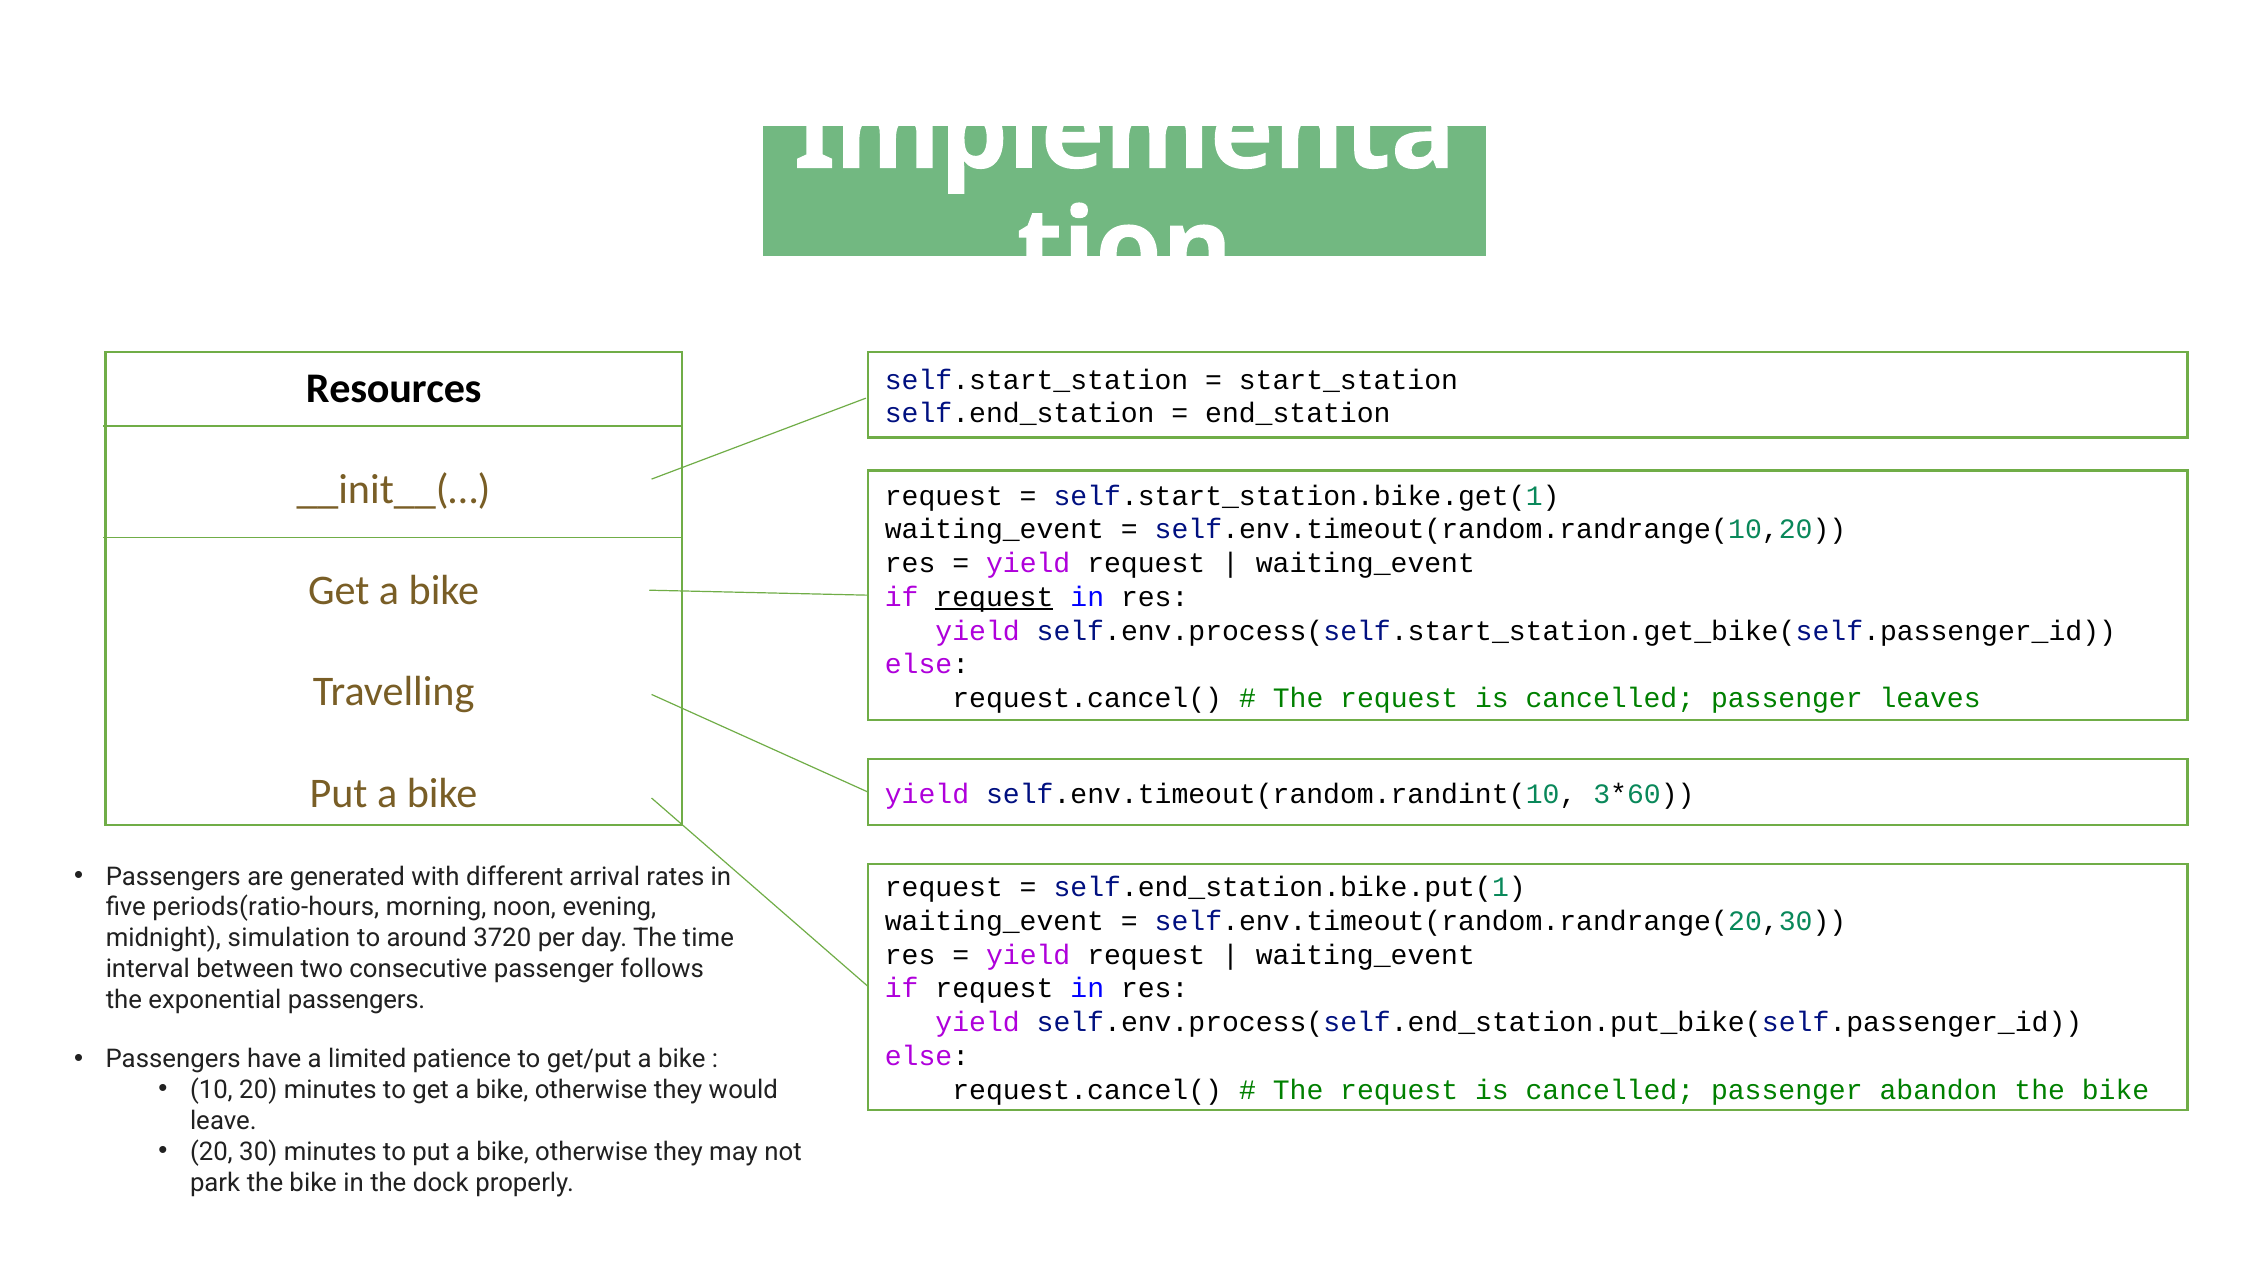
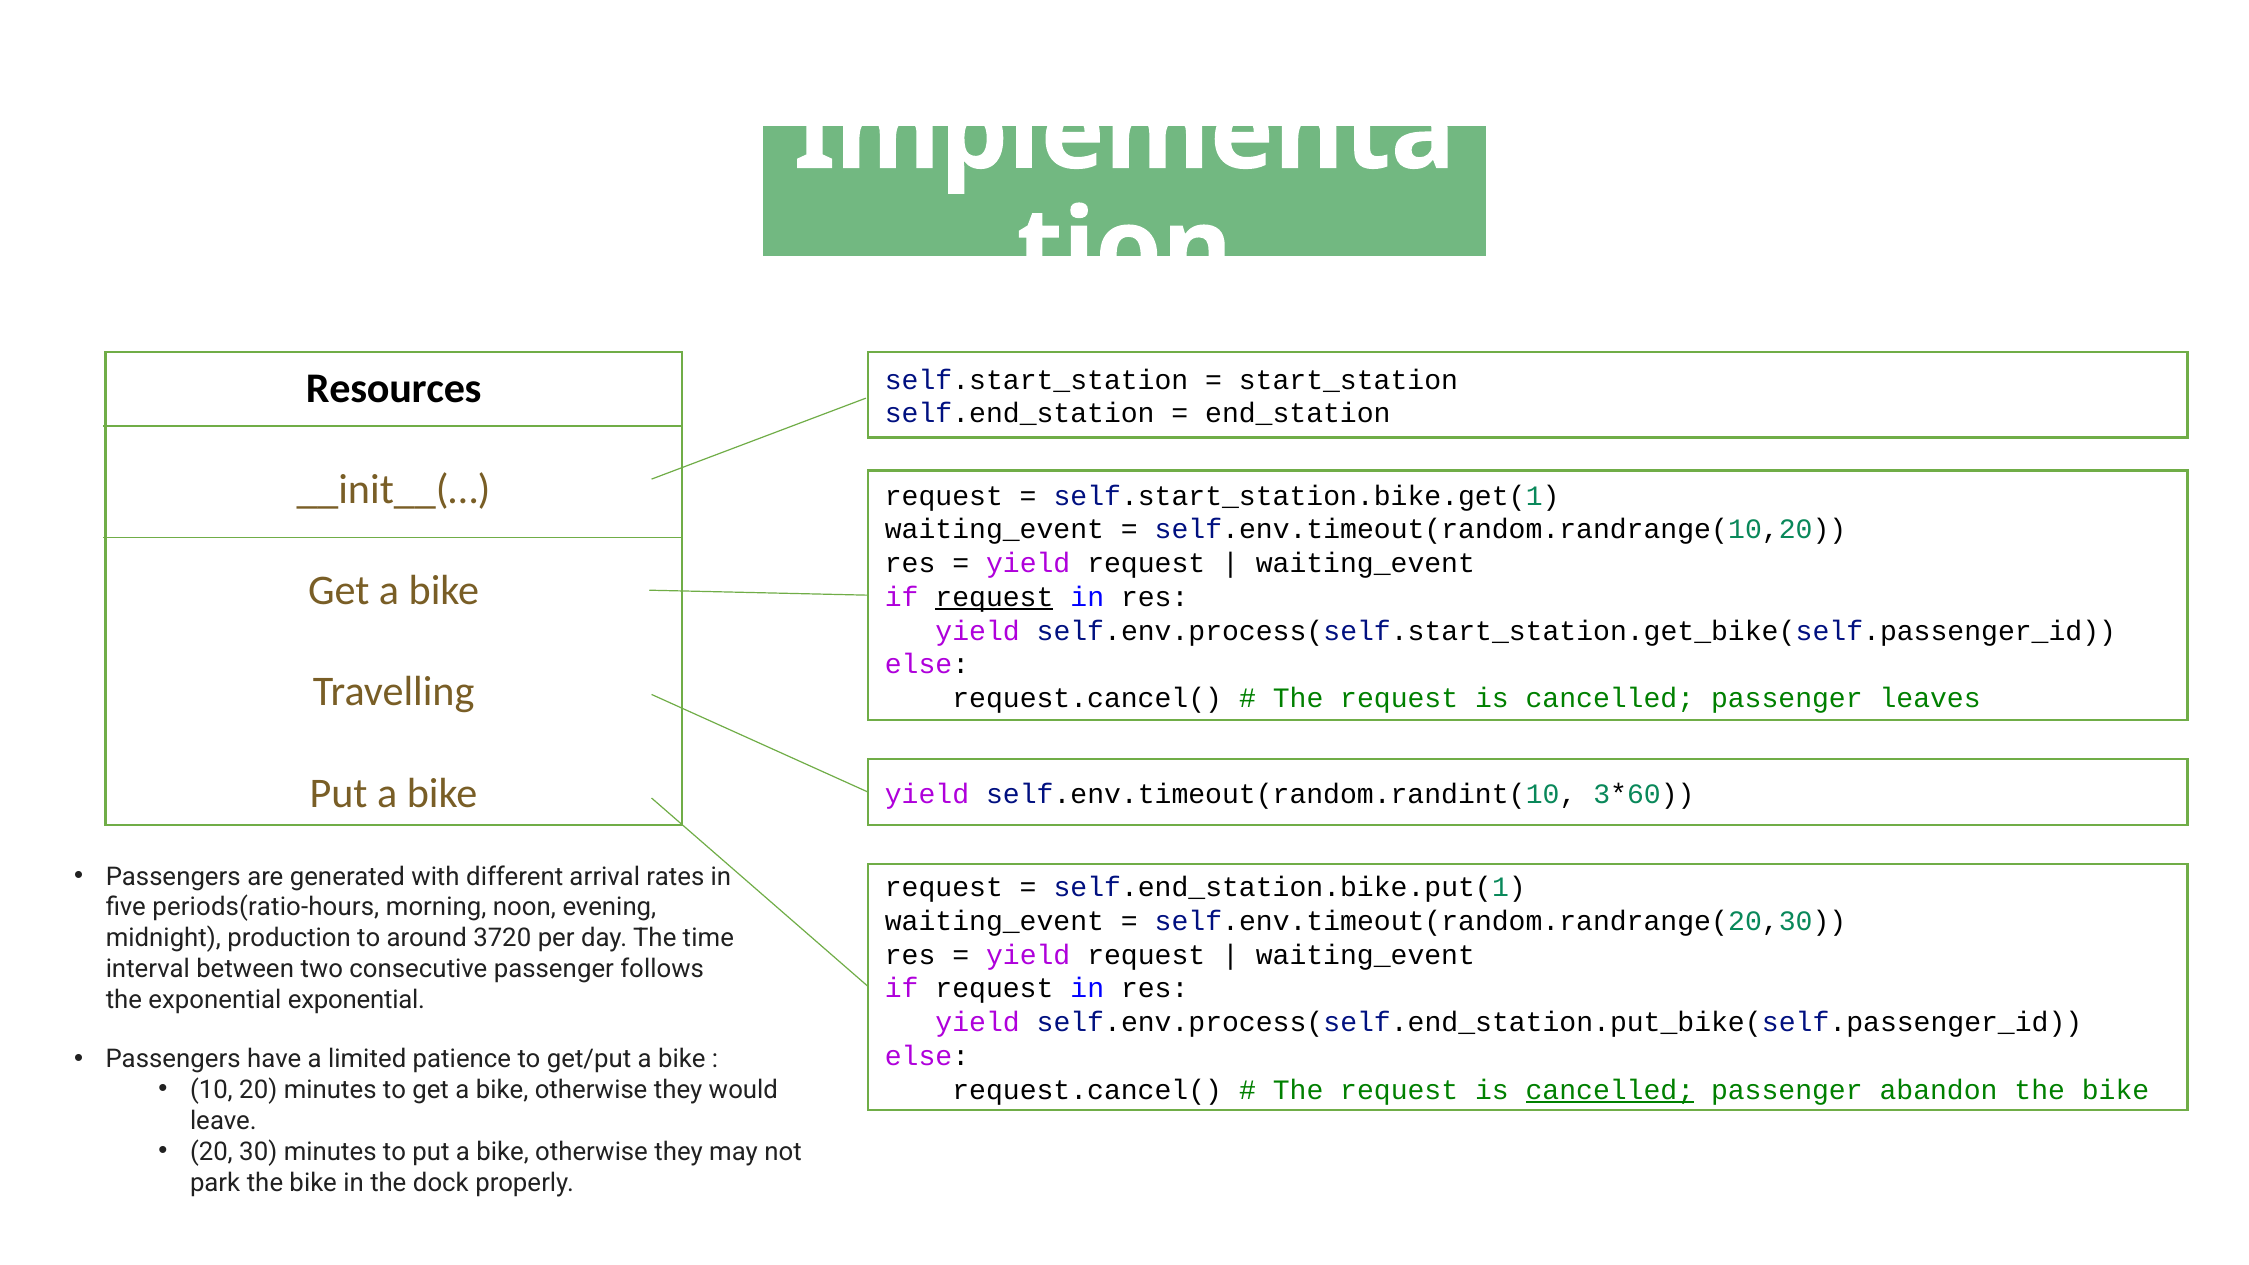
simulation: simulation -> production
exponential passengers: passengers -> exponential
cancelled at (1610, 1090) underline: none -> present
